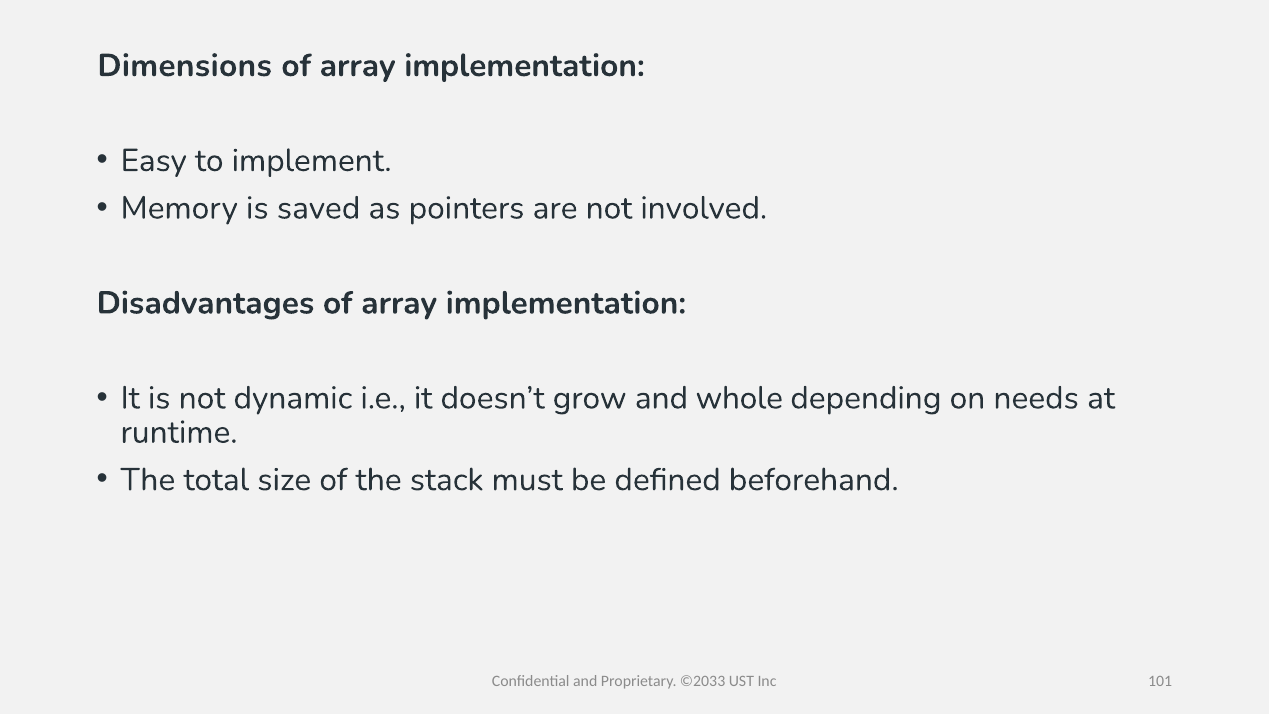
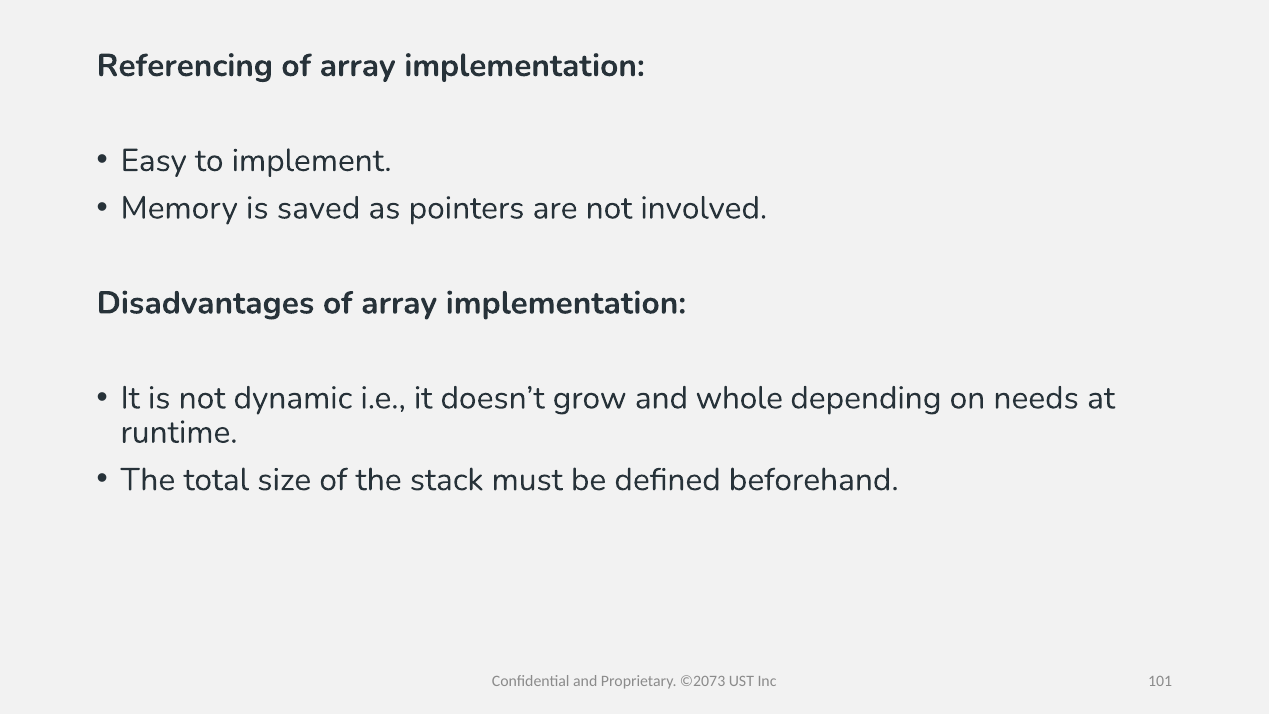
Dimensions: Dimensions -> Referencing
©2033: ©2033 -> ©2073
